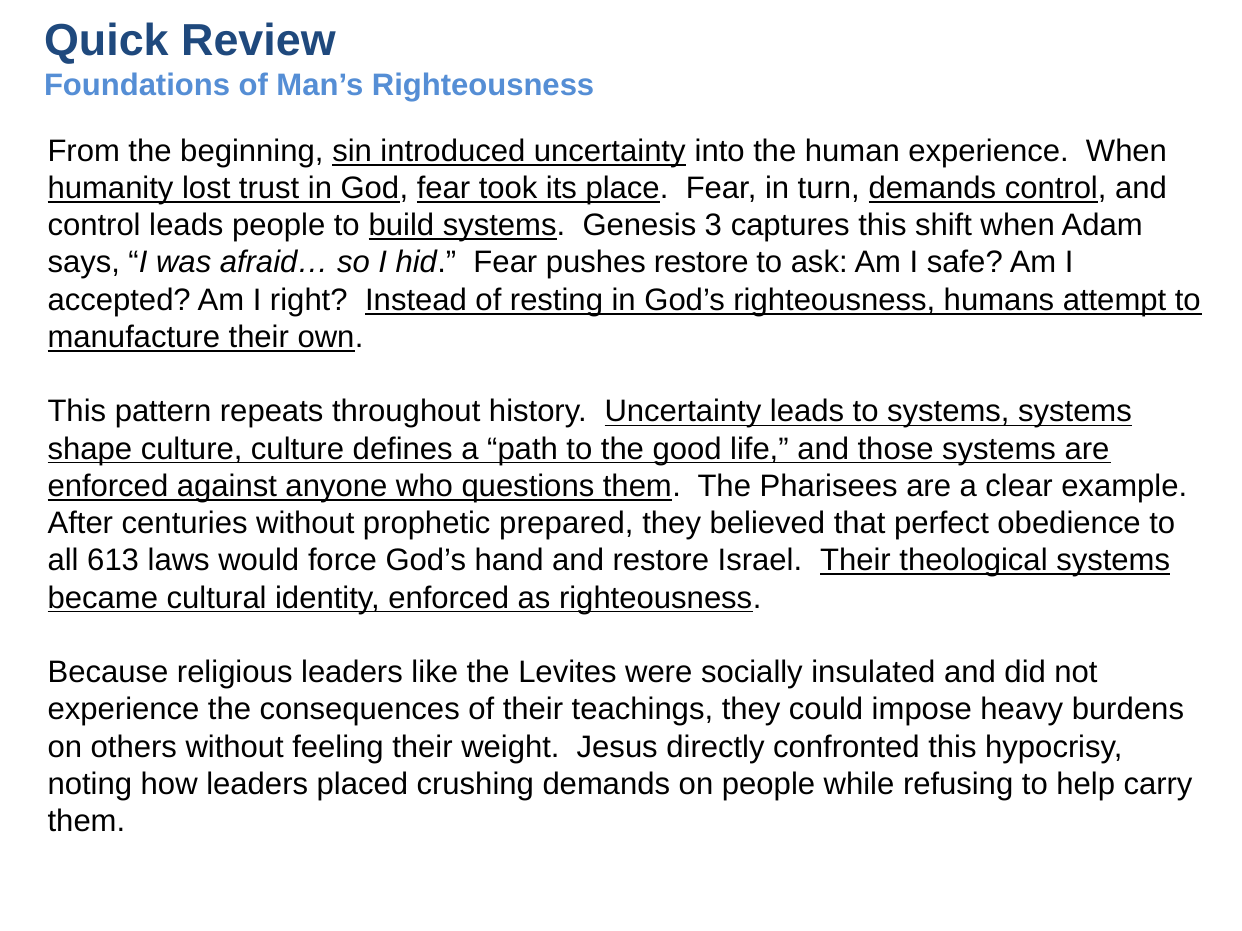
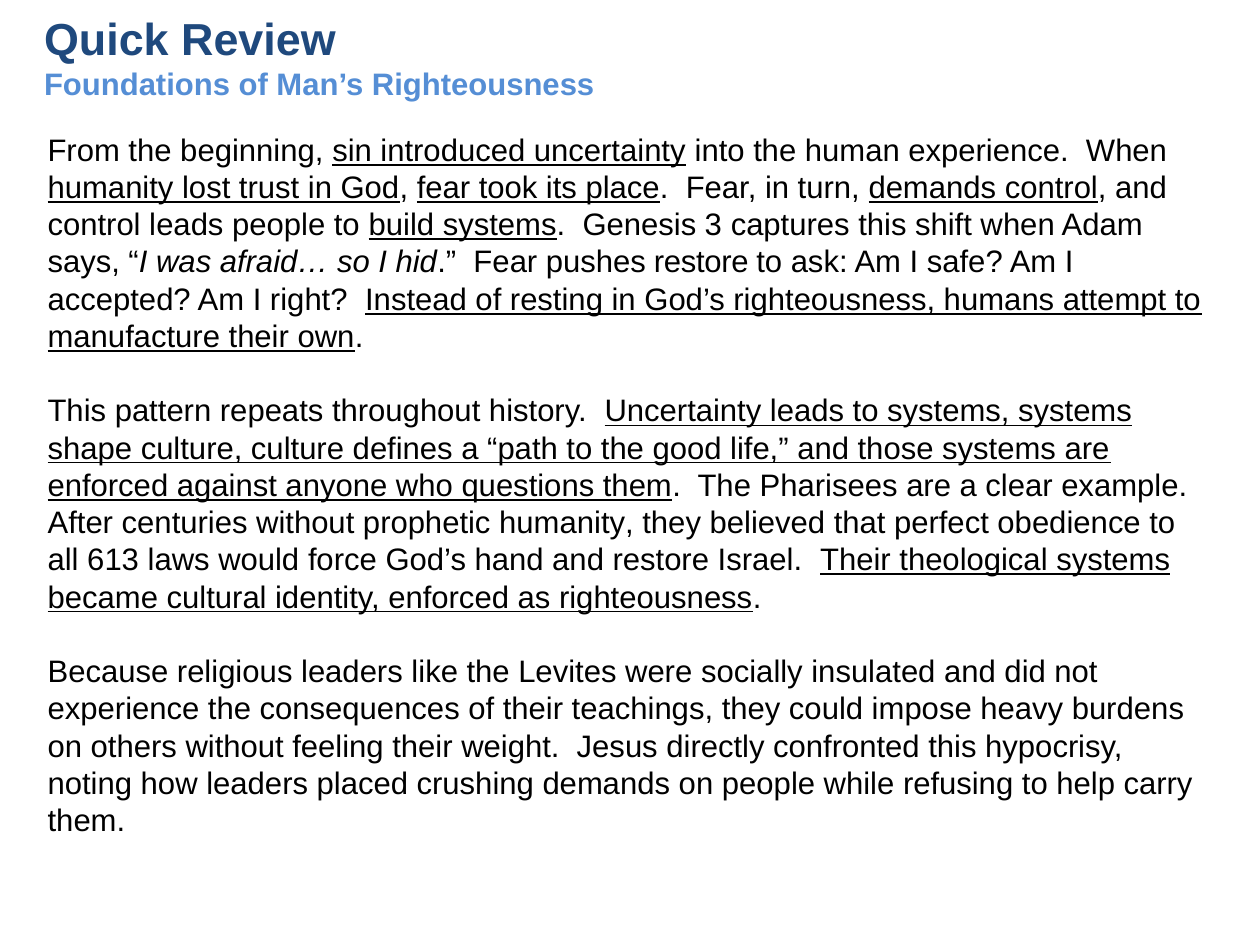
prophetic prepared: prepared -> humanity
